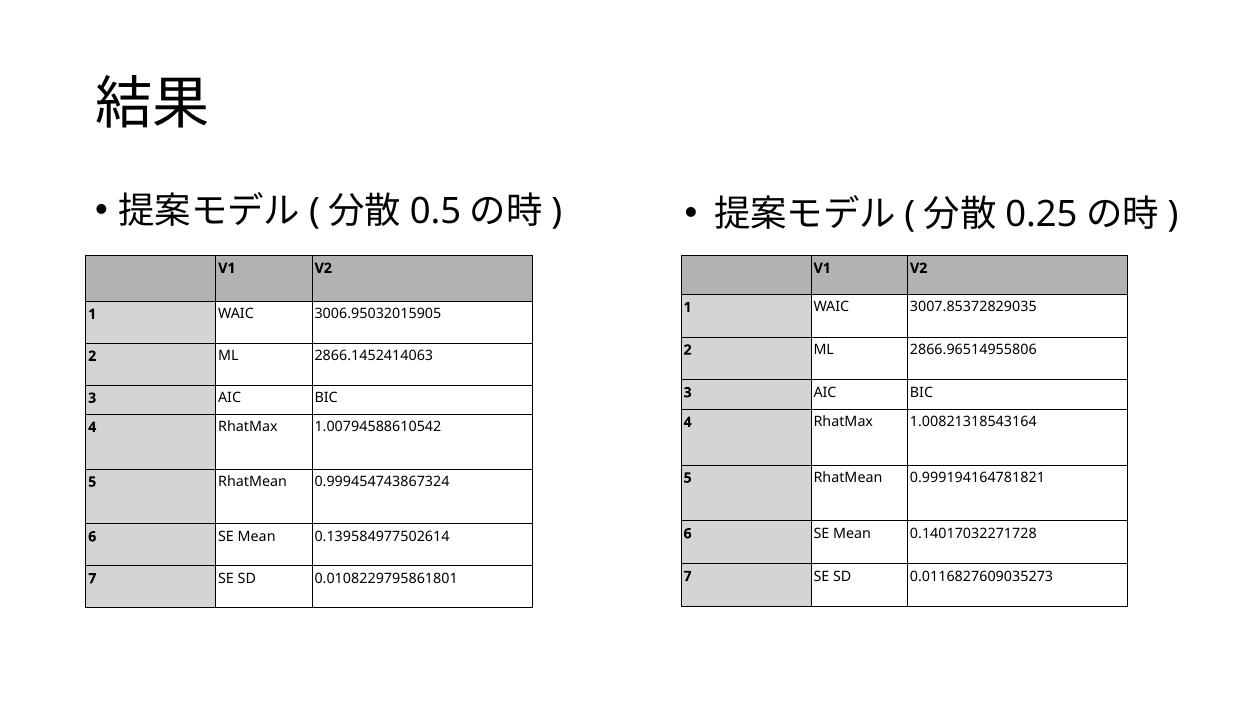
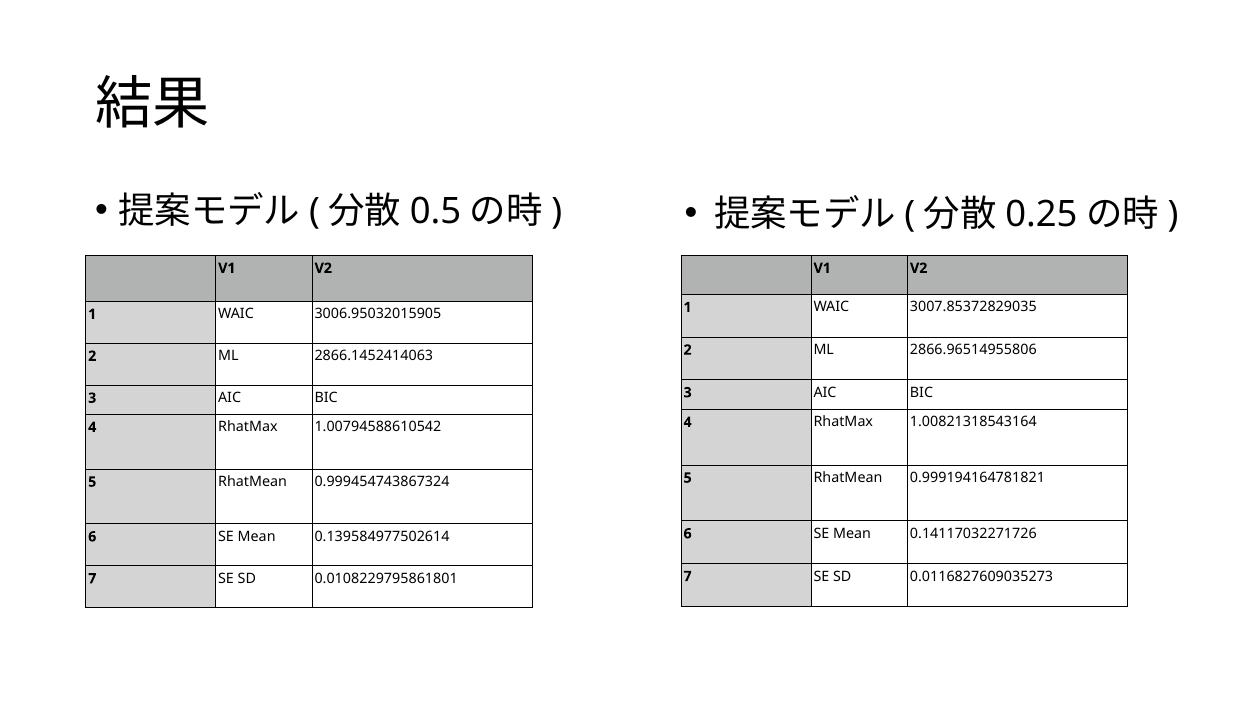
0.14017032271728: 0.14017032271728 -> 0.14117032271726
